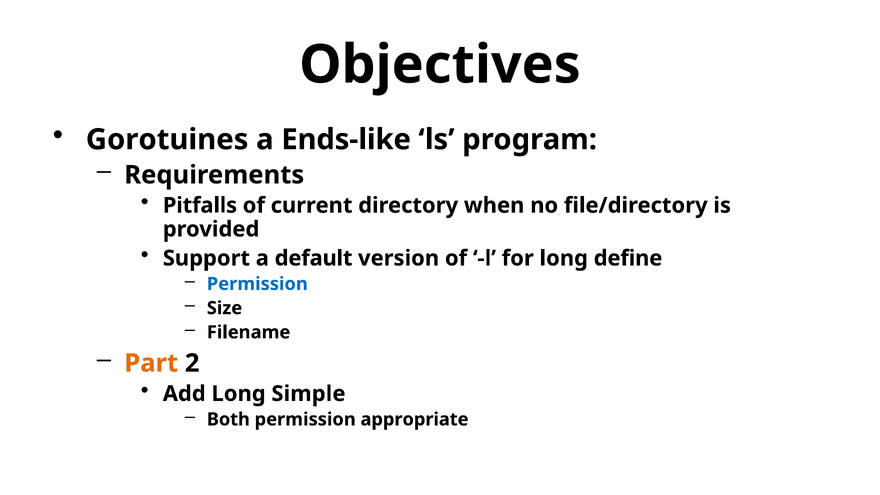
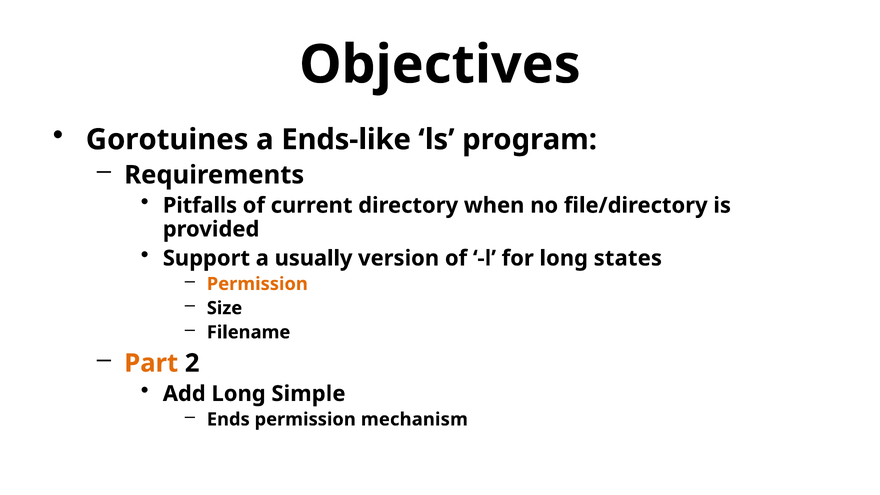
default: default -> usually
define: define -> states
Permission at (257, 284) colour: blue -> orange
Both: Both -> Ends
appropriate: appropriate -> mechanism
